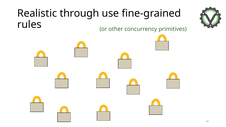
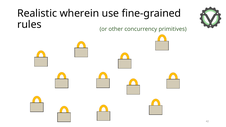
through: through -> wherein
